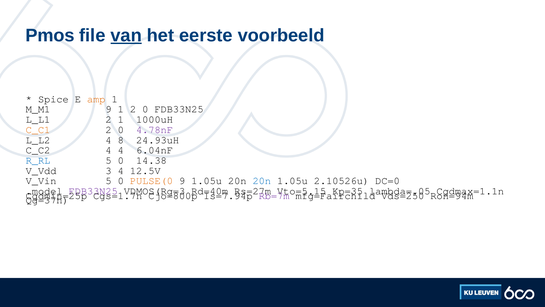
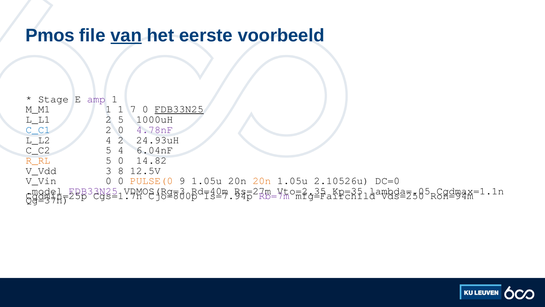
Spice: Spice -> Stage
amp colour: orange -> purple
M_M1 9: 9 -> 1
1 2: 2 -> 7
FDB33N25 at (179, 109) underline: none -> present
2 1: 1 -> 5
C_C1 colour: orange -> blue
4 8: 8 -> 2
C_C2 4: 4 -> 5
R_RL colour: blue -> orange
14.38: 14.38 -> 14.82
3 4: 4 -> 8
V_Vin 5: 5 -> 0
20n at (262, 181) colour: blue -> orange
Vto=5.15: Vto=5.15 -> Vto=2.35
